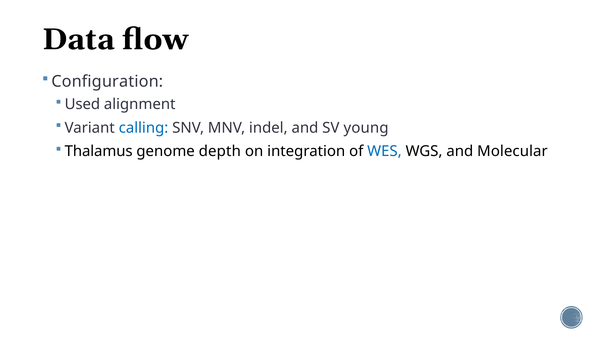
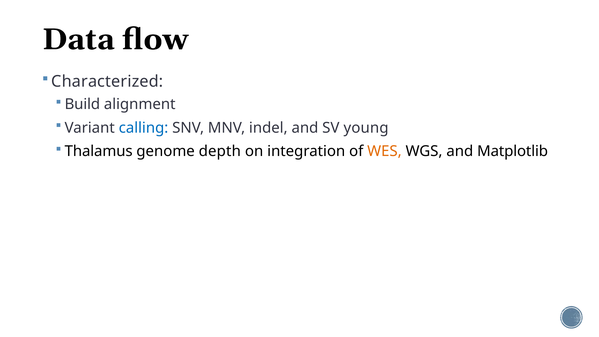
Configuration: Configuration -> Characterized
Used: Used -> Build
WES colour: blue -> orange
Molecular: Molecular -> Matplotlib
